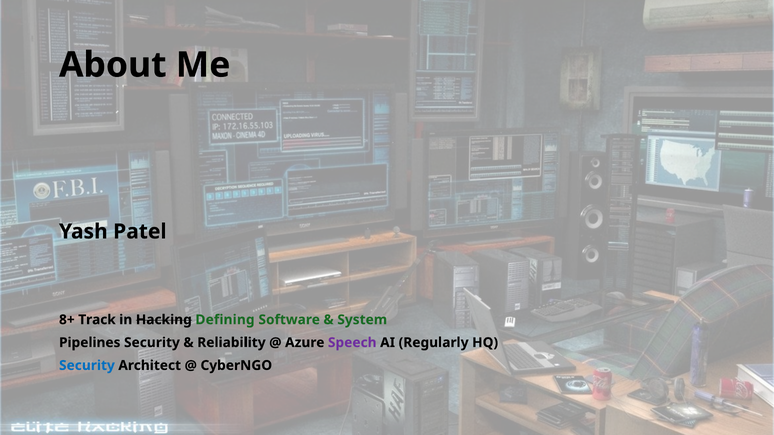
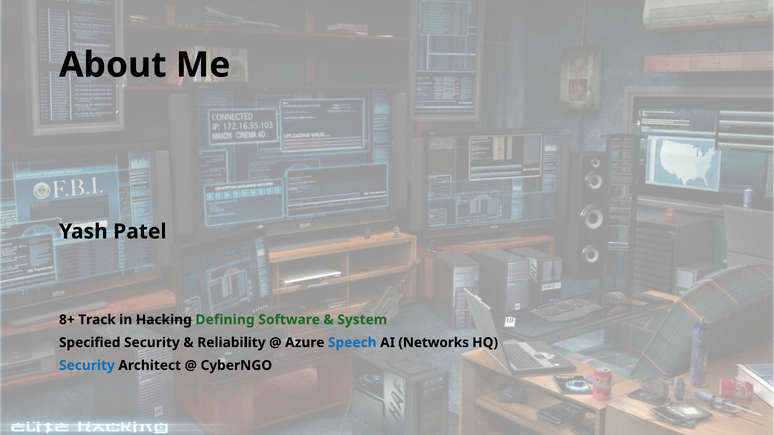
Pipelines: Pipelines -> Specified
Speech colour: purple -> blue
Regularly: Regularly -> Networks
